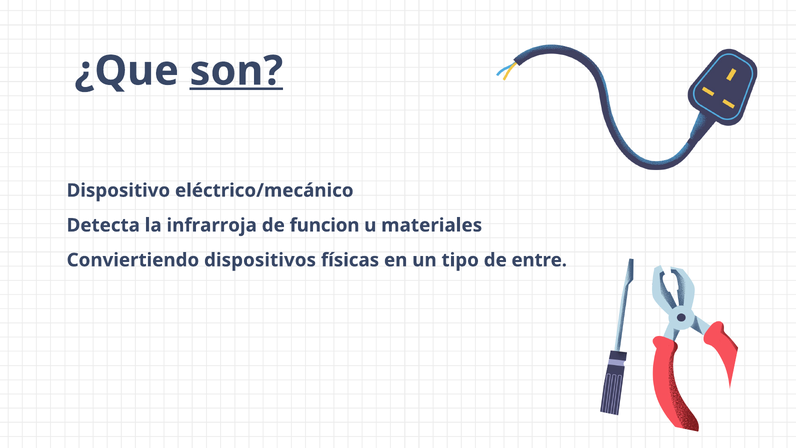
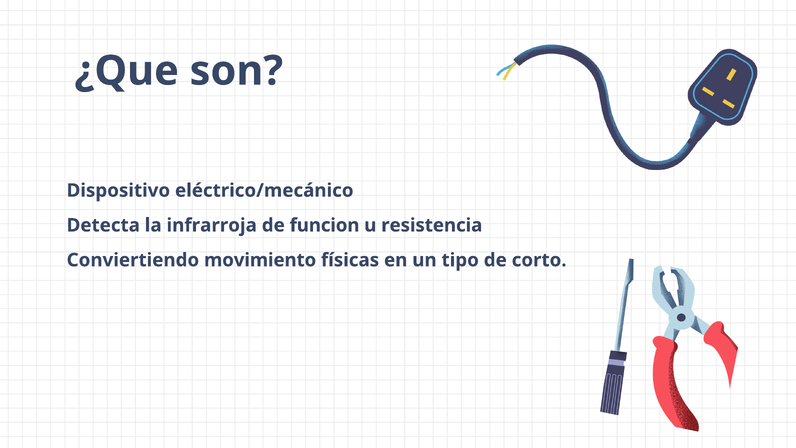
son underline: present -> none
materiales: materiales -> resistencia
dispositivos: dispositivos -> movimiento
entre: entre -> corto
